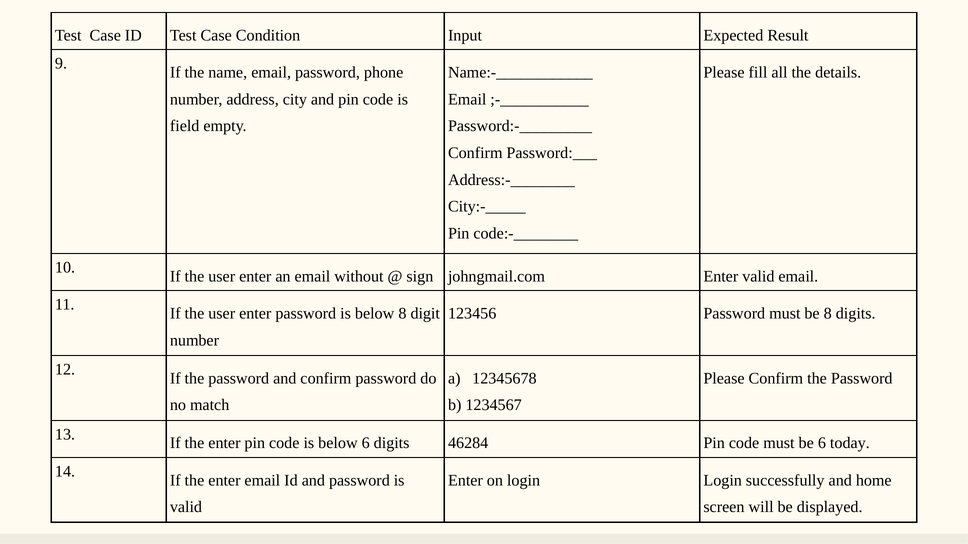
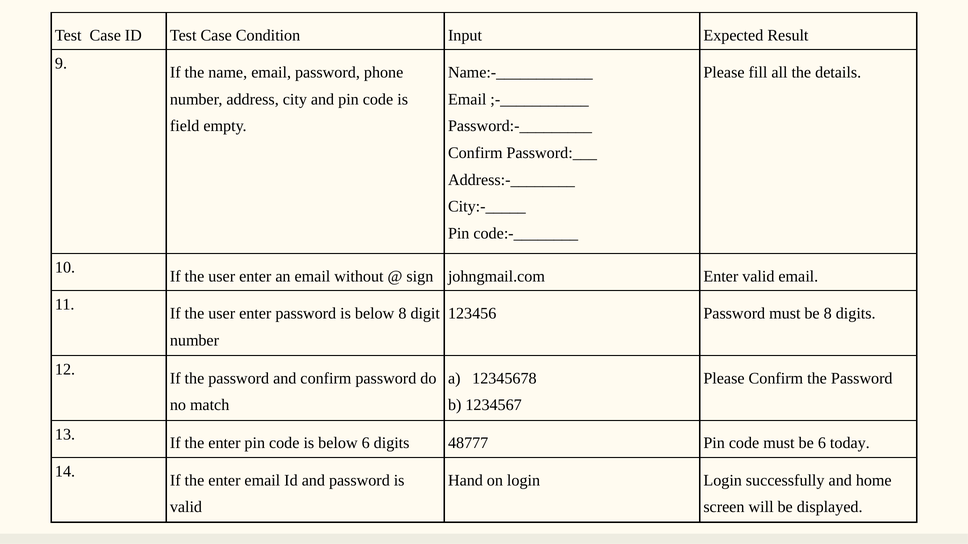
46284: 46284 -> 48777
Enter at (465, 481): Enter -> Hand
